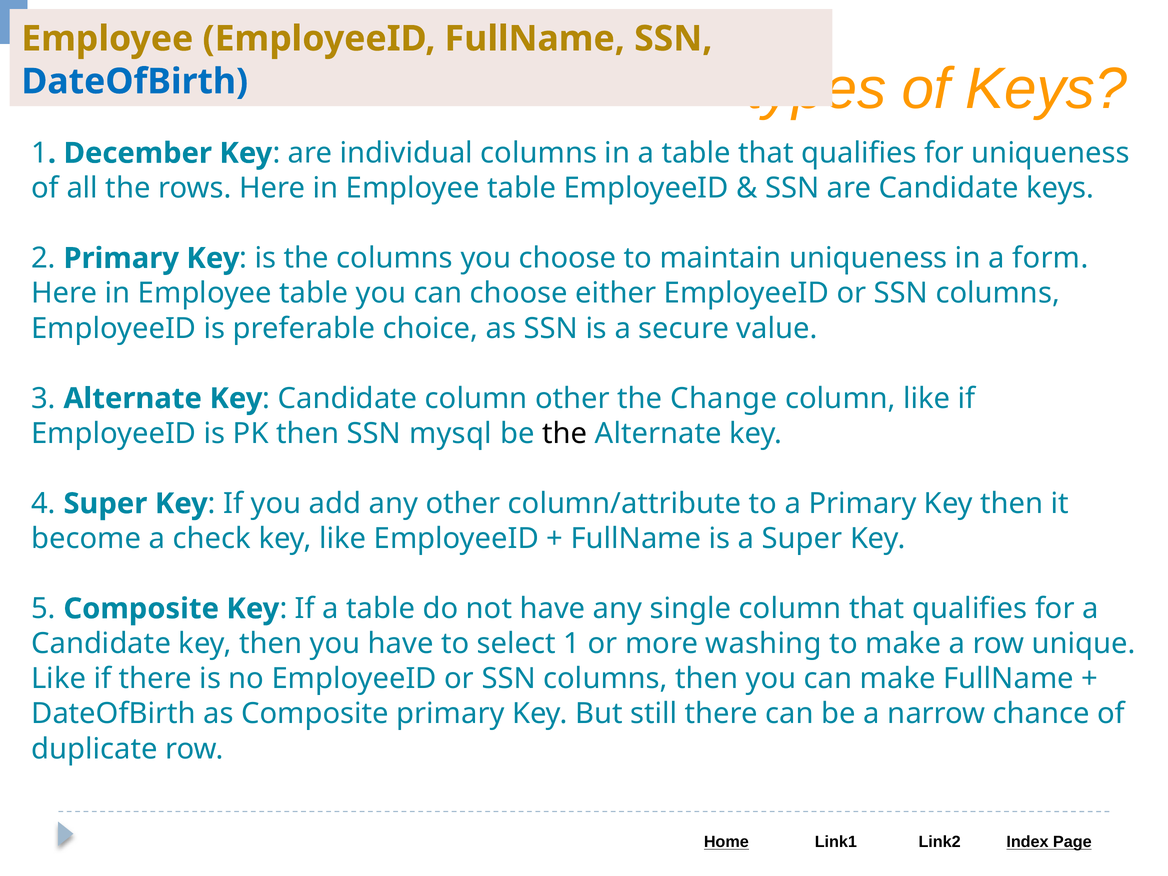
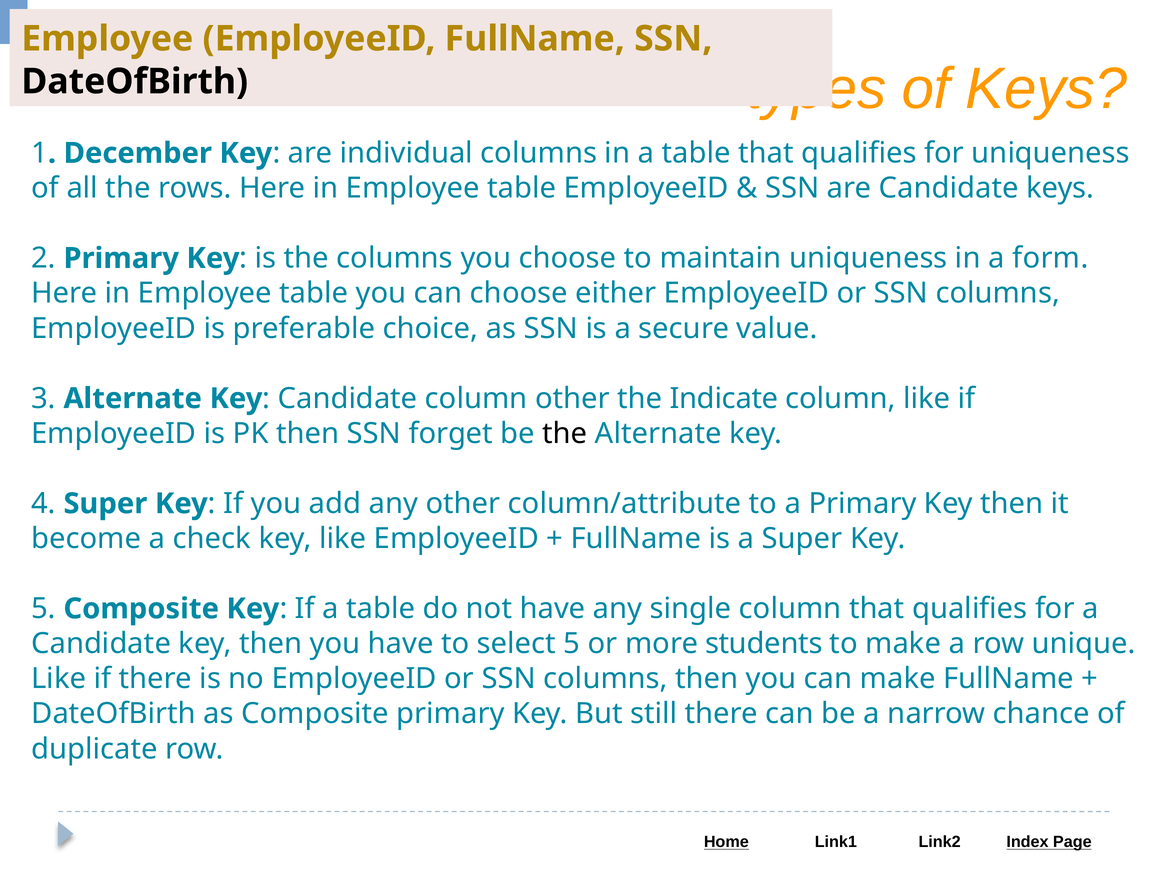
DateOfBirth at (135, 82) colour: blue -> black
Change: Change -> Indicate
mysql: mysql -> forget
select 1: 1 -> 5
washing: washing -> students
